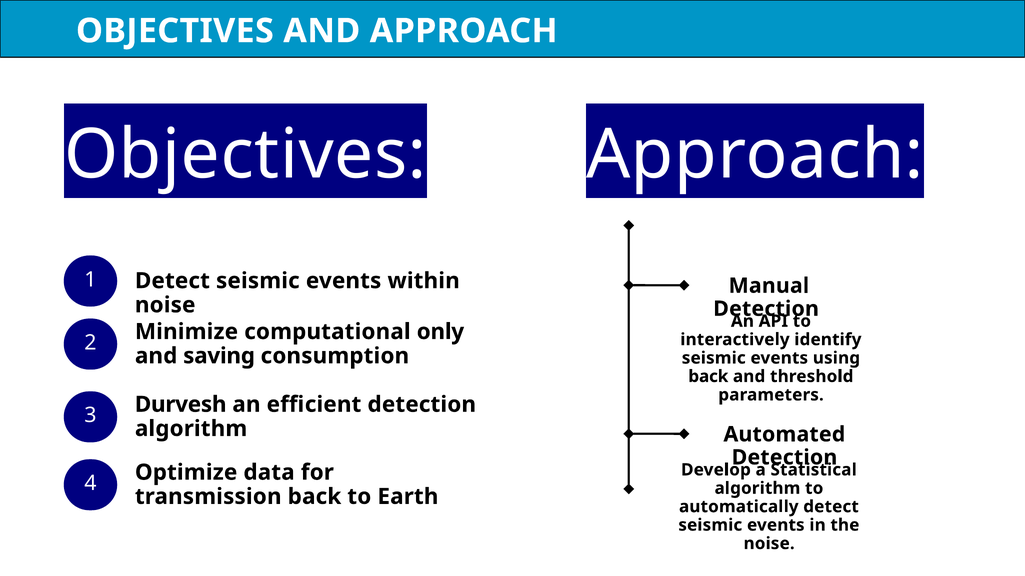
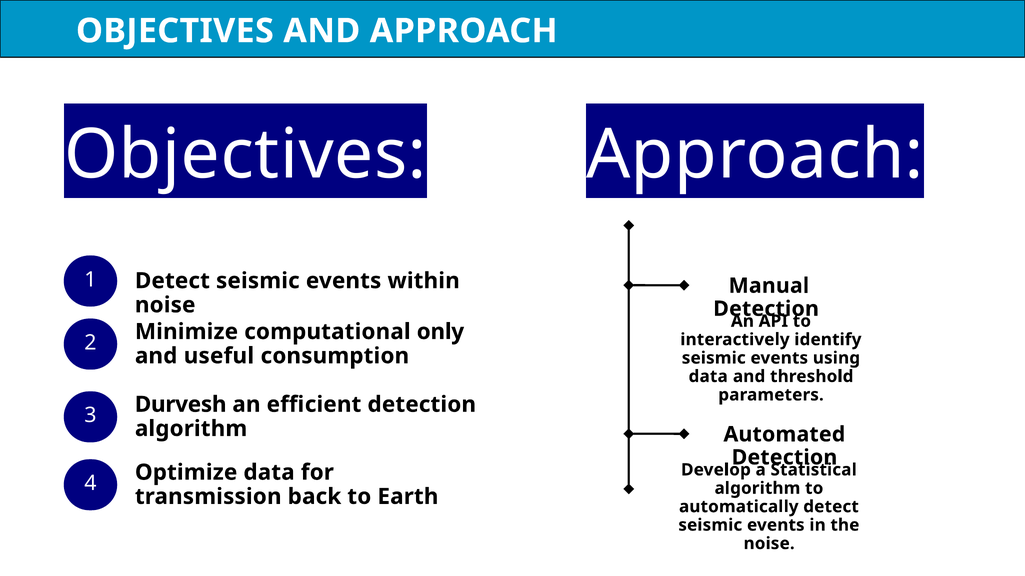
saving: saving -> useful
back at (708, 377): back -> data
